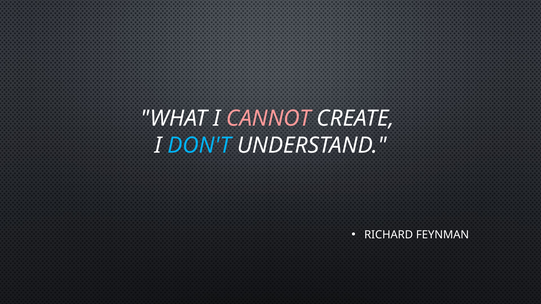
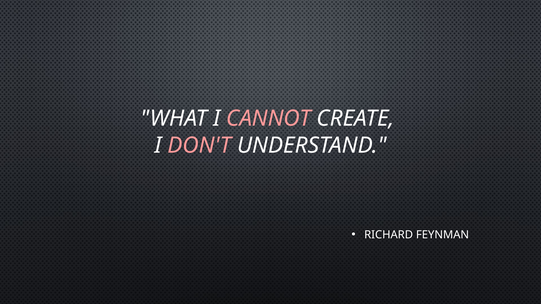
DON'T colour: light blue -> pink
